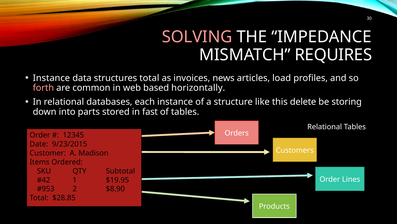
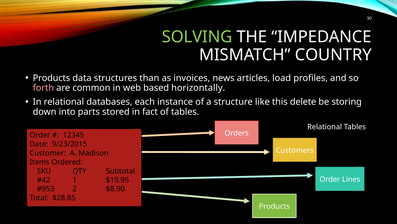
SOLVING colour: pink -> light green
REQUIRES: REQUIRES -> COUNTRY
Instance at (51, 78): Instance -> Products
structures total: total -> than
fast: fast -> fact
